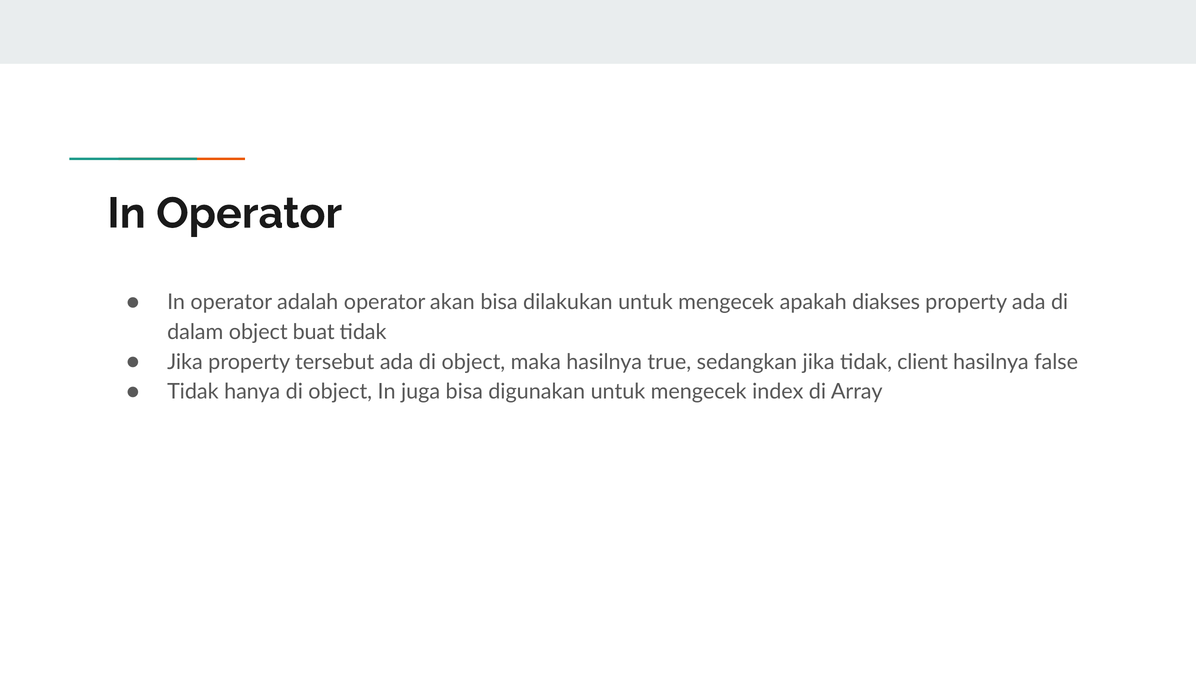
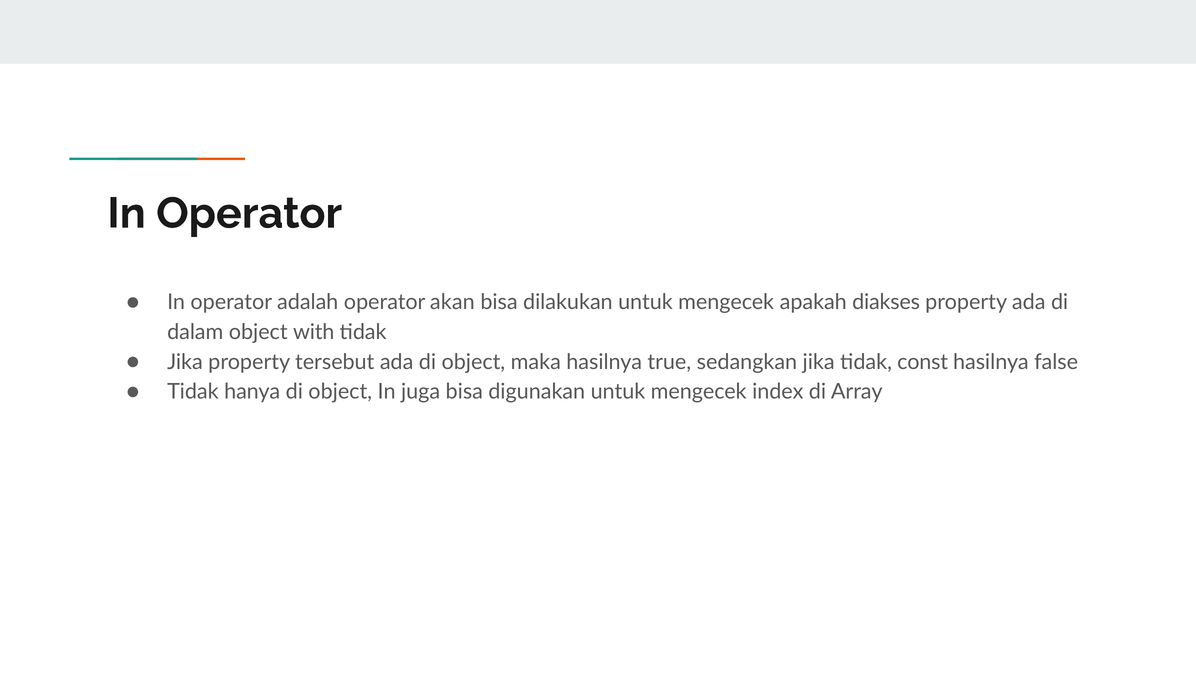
buat: buat -> with
client: client -> const
